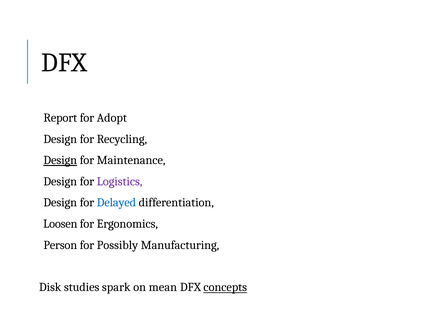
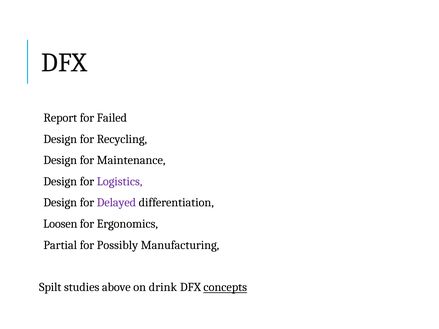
Adopt: Adopt -> Failed
Design at (60, 160) underline: present -> none
Delayed colour: blue -> purple
Person: Person -> Partial
Disk: Disk -> Spilt
spark: spark -> above
mean: mean -> drink
